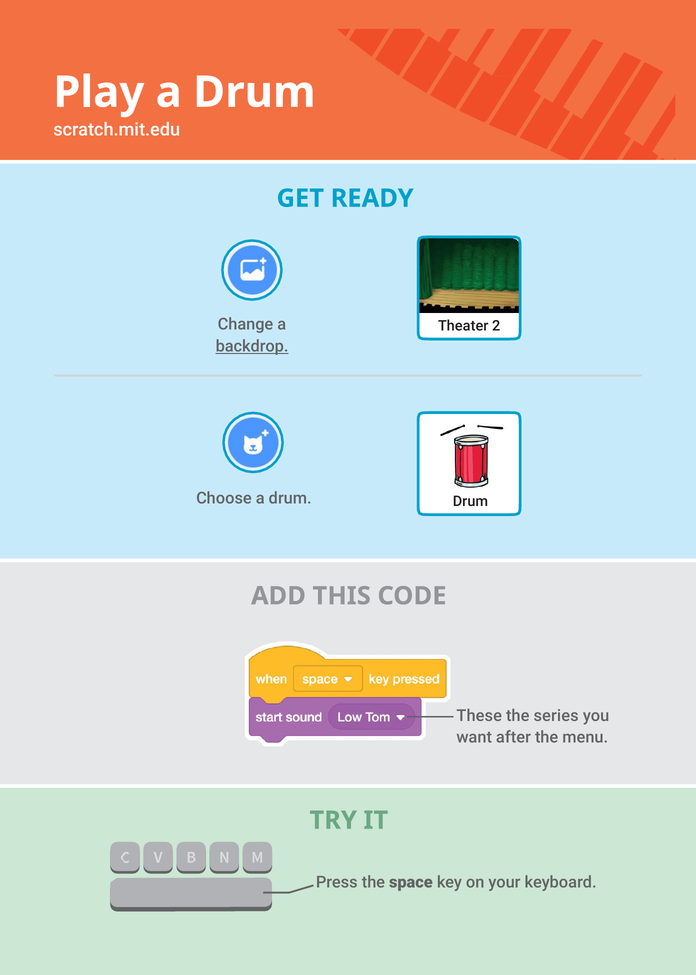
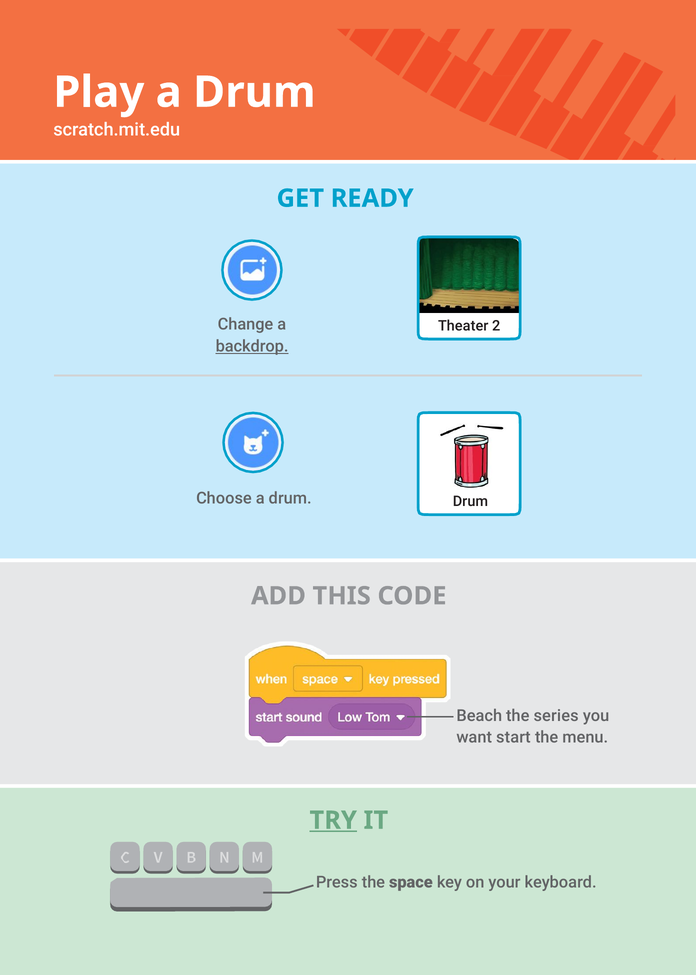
These: These -> Beach
after: after -> start
TRY underline: none -> present
